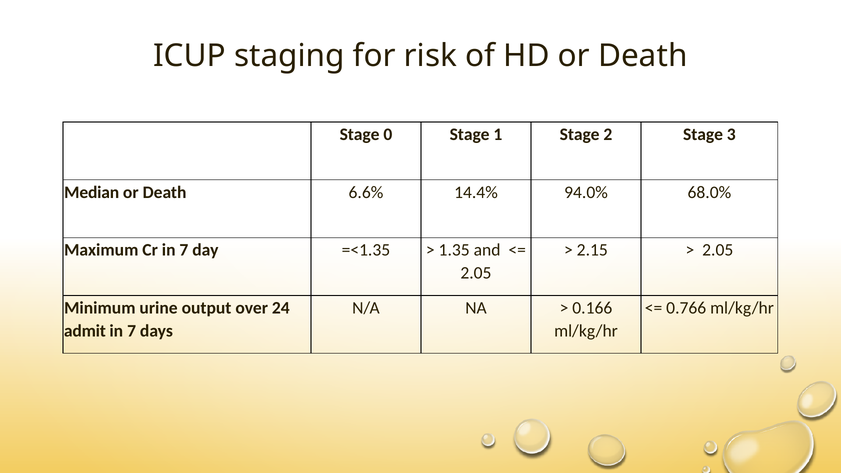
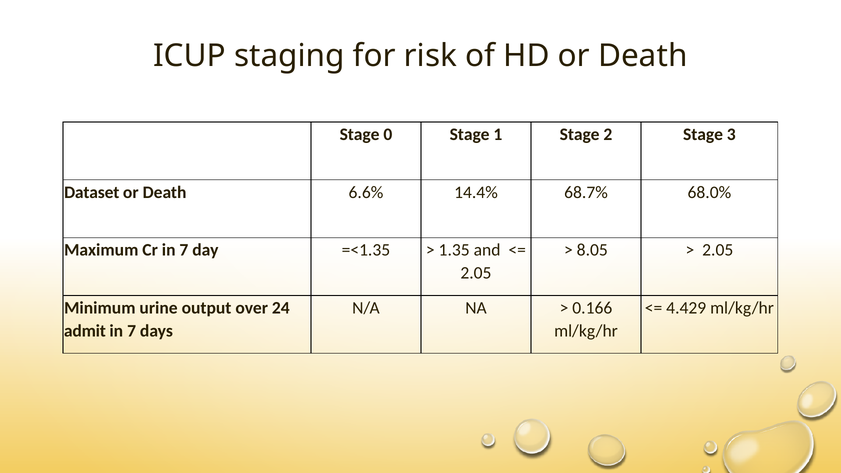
Median: Median -> Dataset
94.0%: 94.0% -> 68.7%
2.15: 2.15 -> 8.05
0.766: 0.766 -> 4.429
